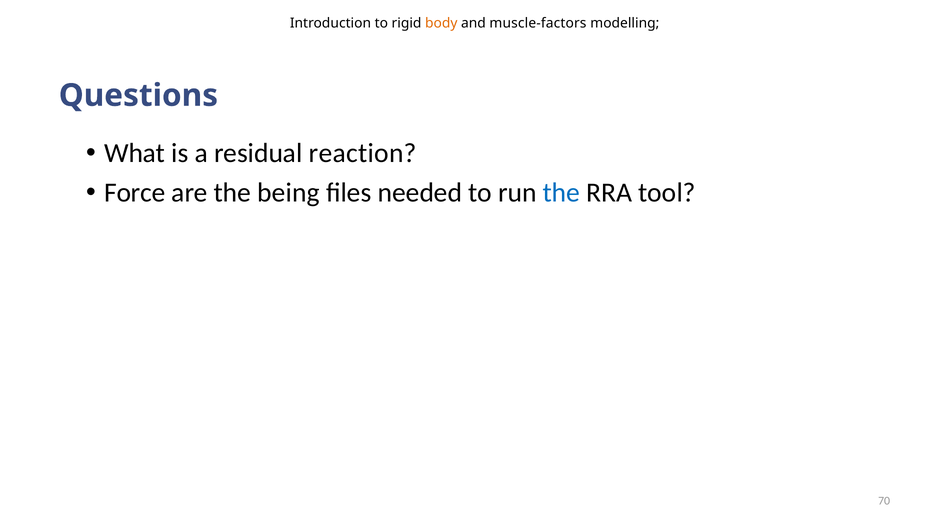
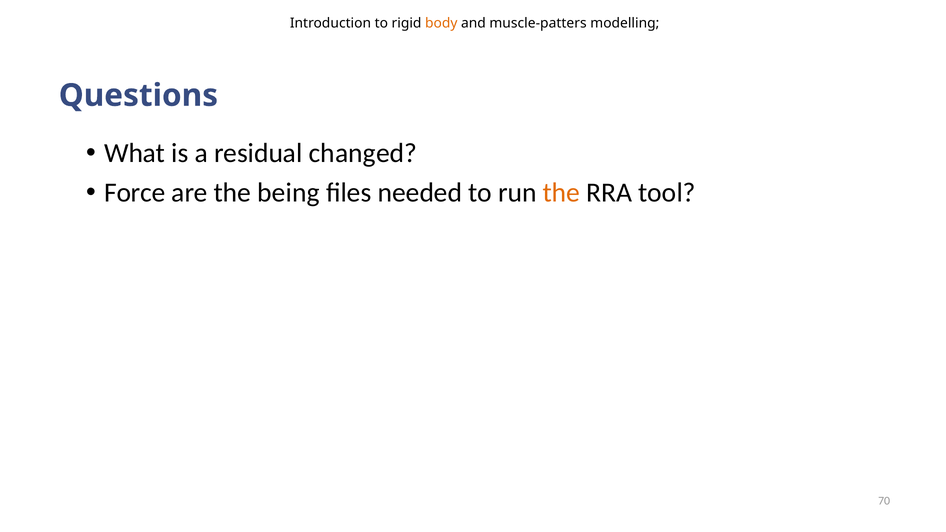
muscle-factors: muscle-factors -> muscle-patters
reaction: reaction -> changed
the at (561, 193) colour: blue -> orange
